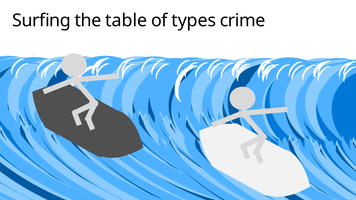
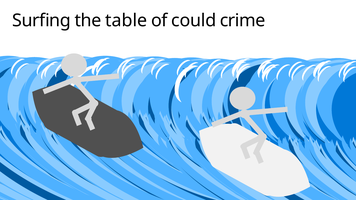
types: types -> could
